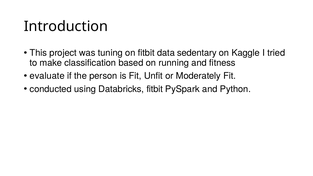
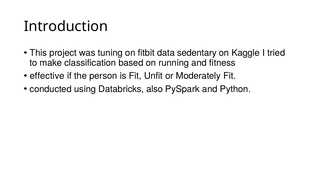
evaluate: evaluate -> effective
Databricks fitbit: fitbit -> also
